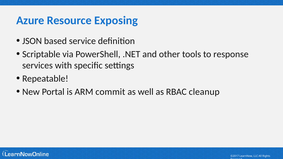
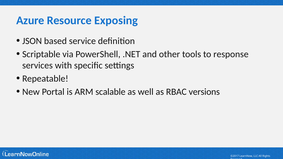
commit: commit -> scalable
cleanup: cleanup -> versions
